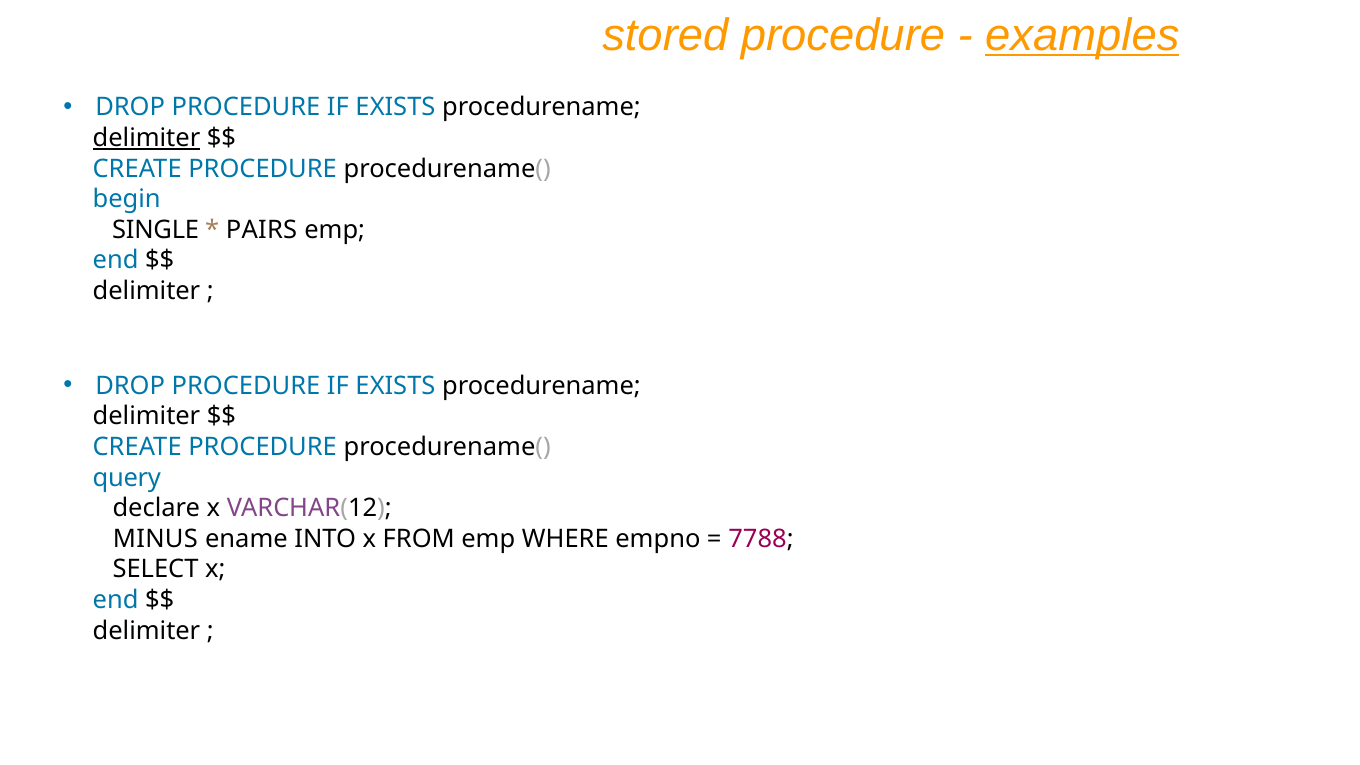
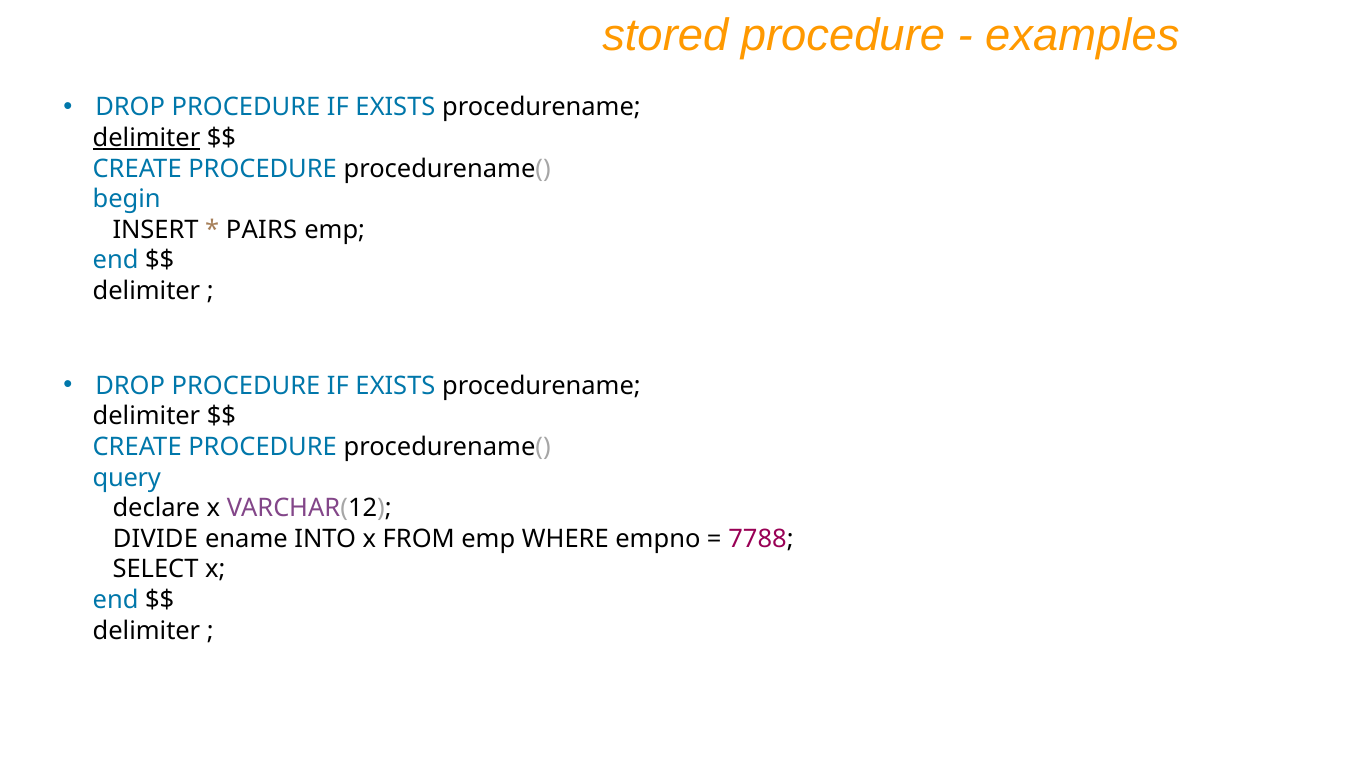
examples underline: present -> none
SINGLE: SINGLE -> INSERT
MINUS: MINUS -> DIVIDE
